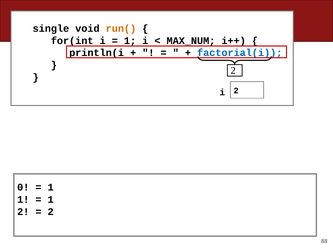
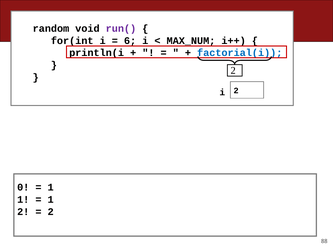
single: single -> random
run( colour: orange -> purple
1 at (130, 41): 1 -> 6
